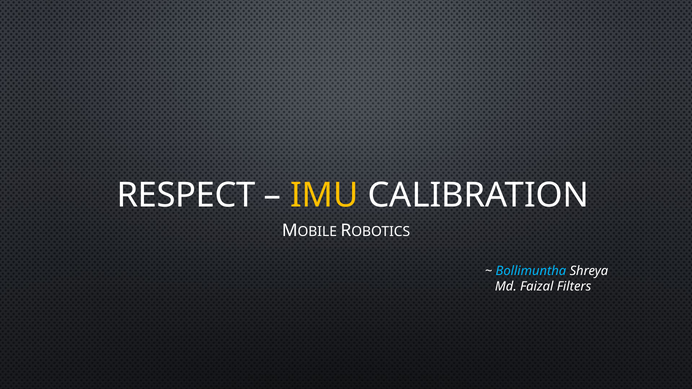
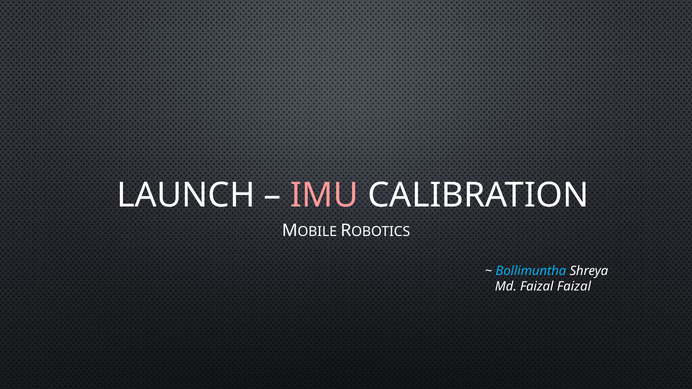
RESPECT: RESPECT -> LAUNCH
IMU colour: yellow -> pink
Faizal Filters: Filters -> Faizal
